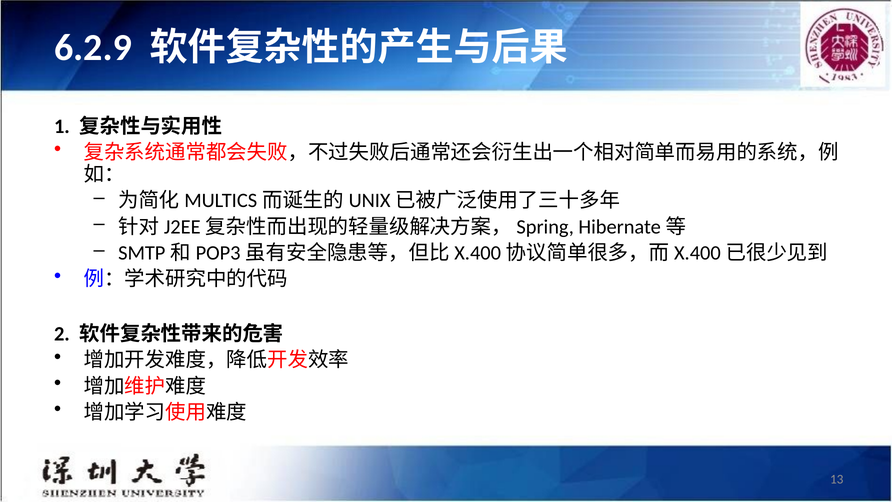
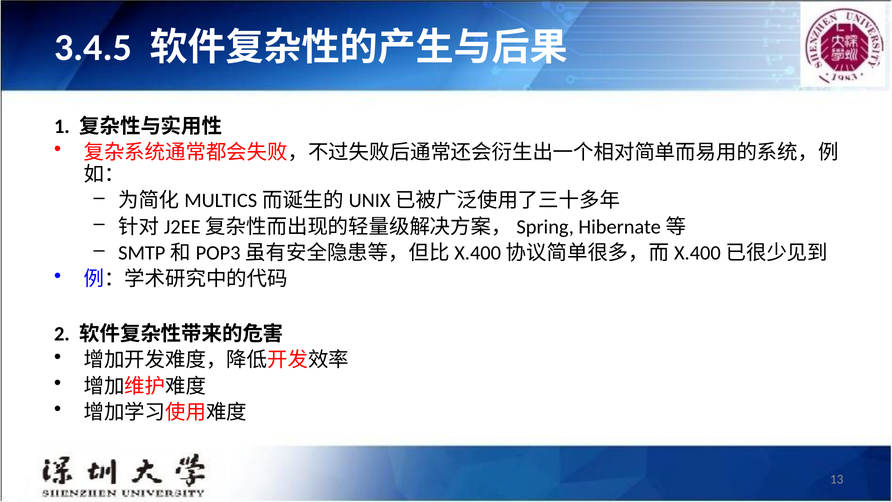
6.2.9: 6.2.9 -> 3.4.5
